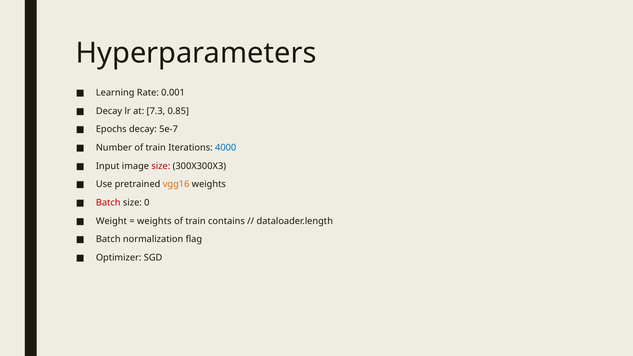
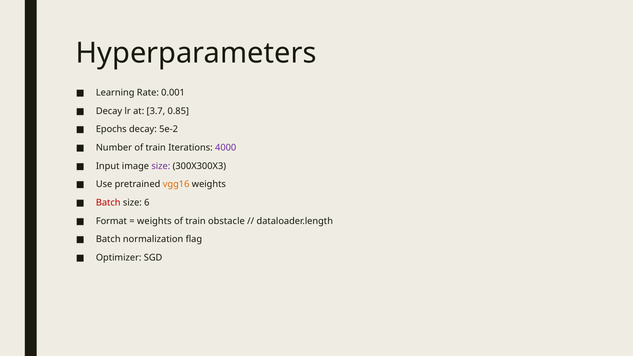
7.3: 7.3 -> 3.7
5e-7: 5e-7 -> 5e-2
4000 colour: blue -> purple
size at (161, 166) colour: red -> purple
0: 0 -> 6
Weight: Weight -> Format
contains: contains -> obstacle
